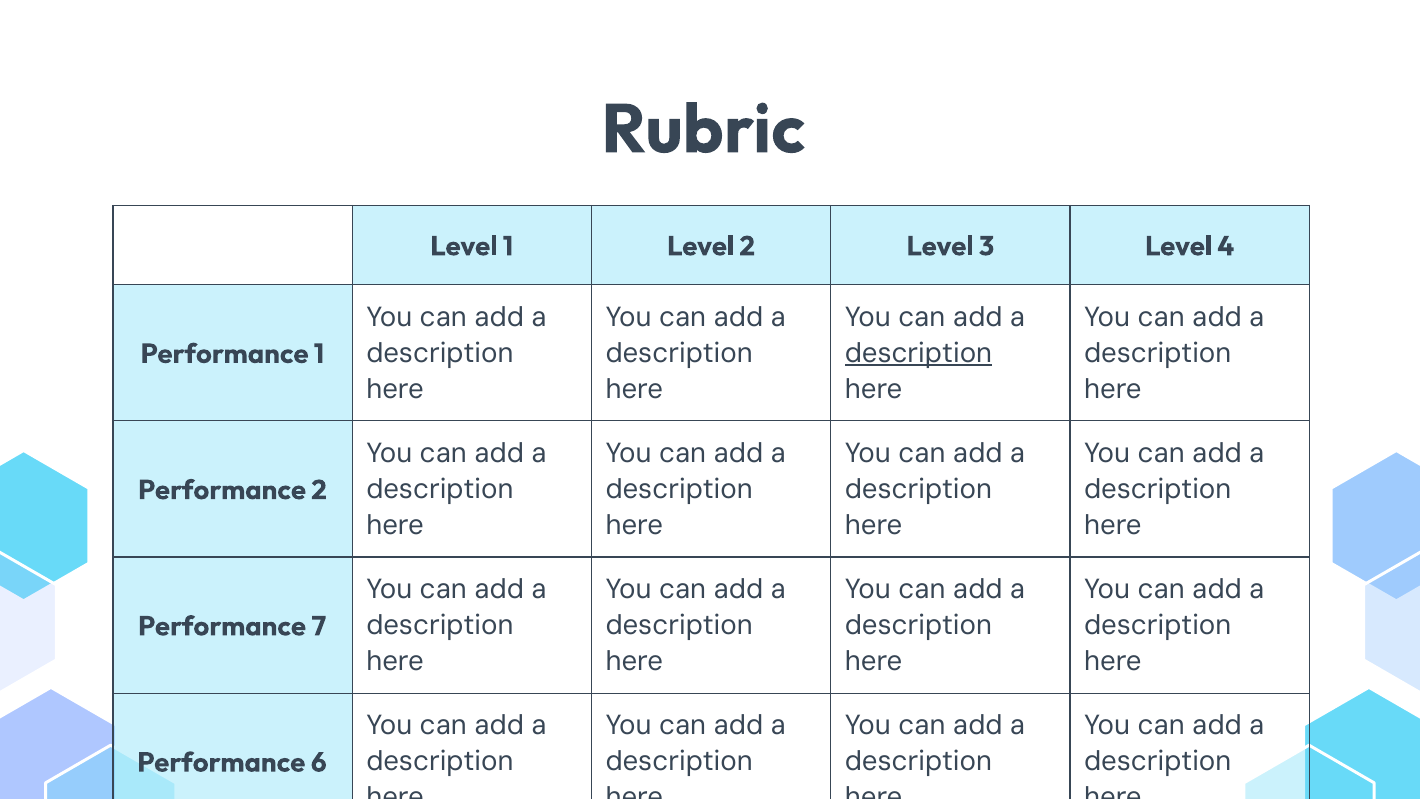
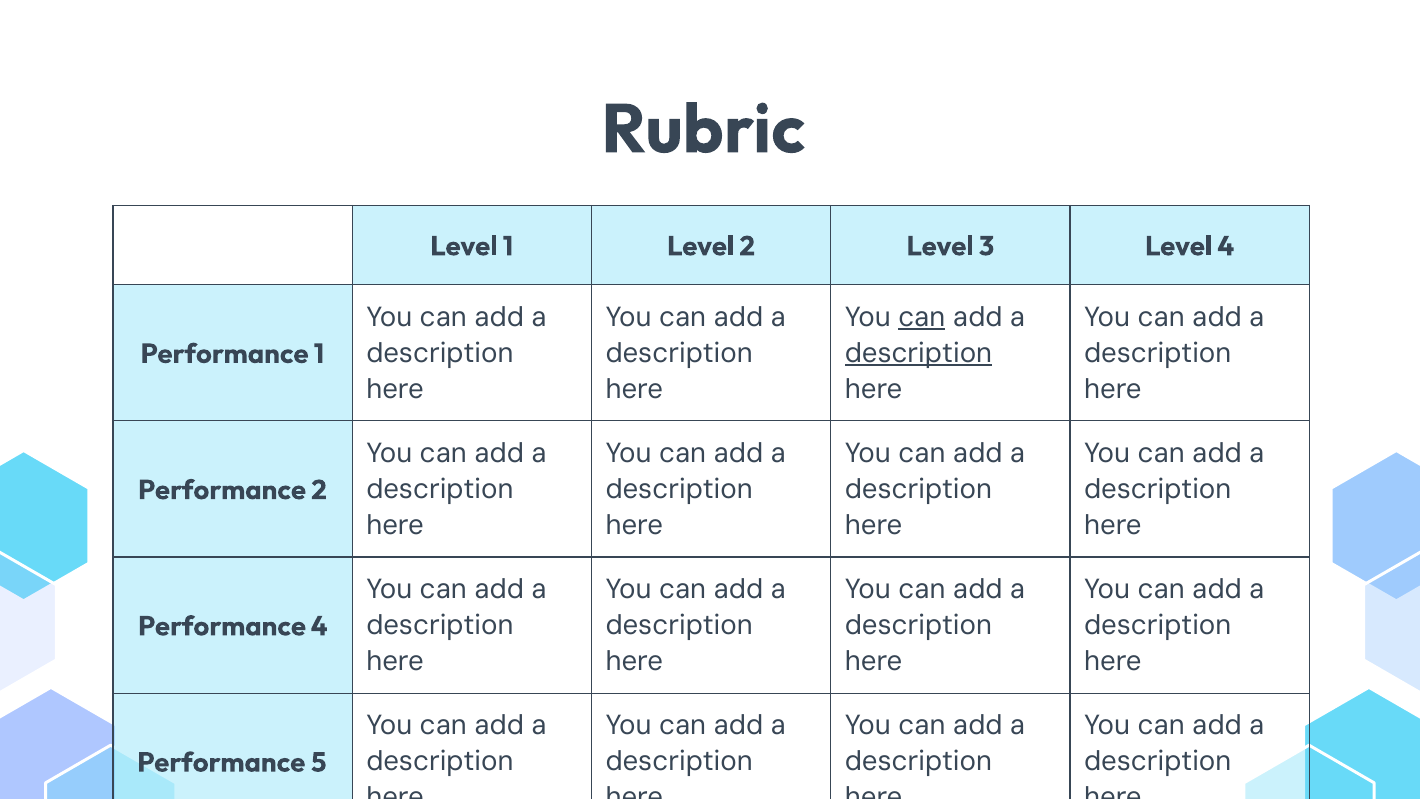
can at (922, 317) underline: none -> present
Performance 7: 7 -> 4
6: 6 -> 5
